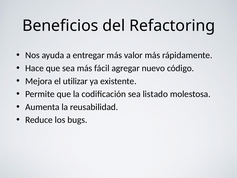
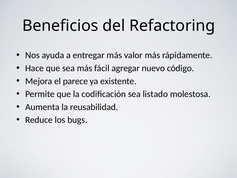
utilizar: utilizar -> parece
